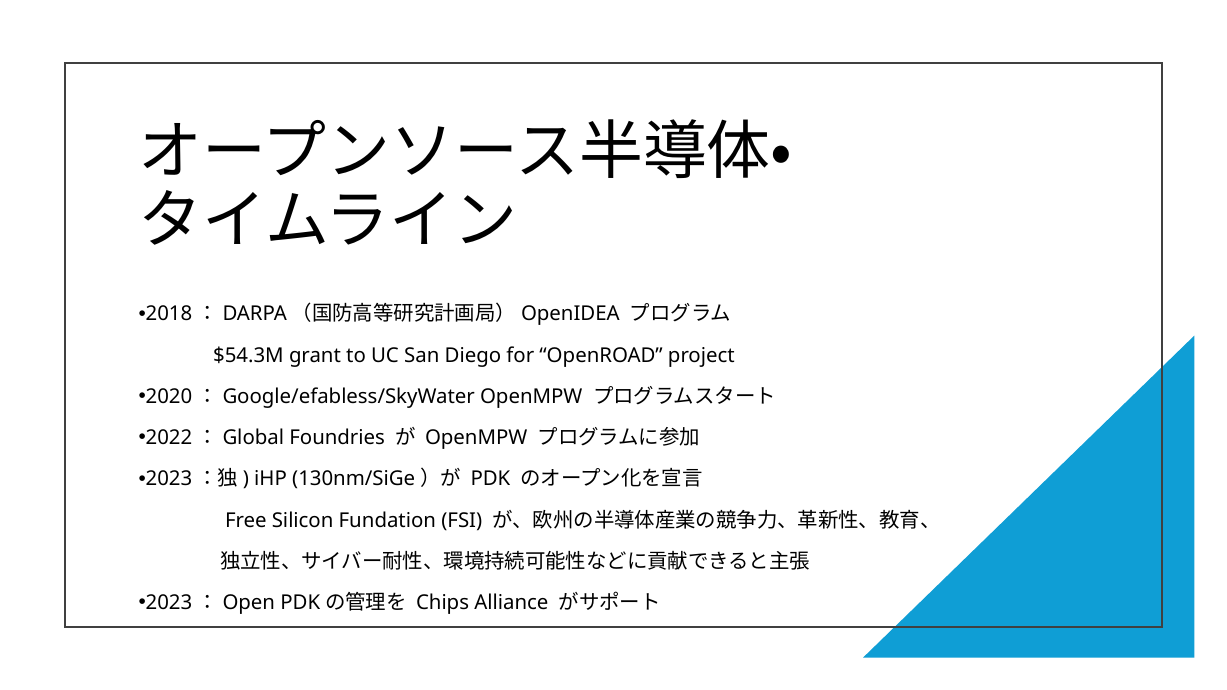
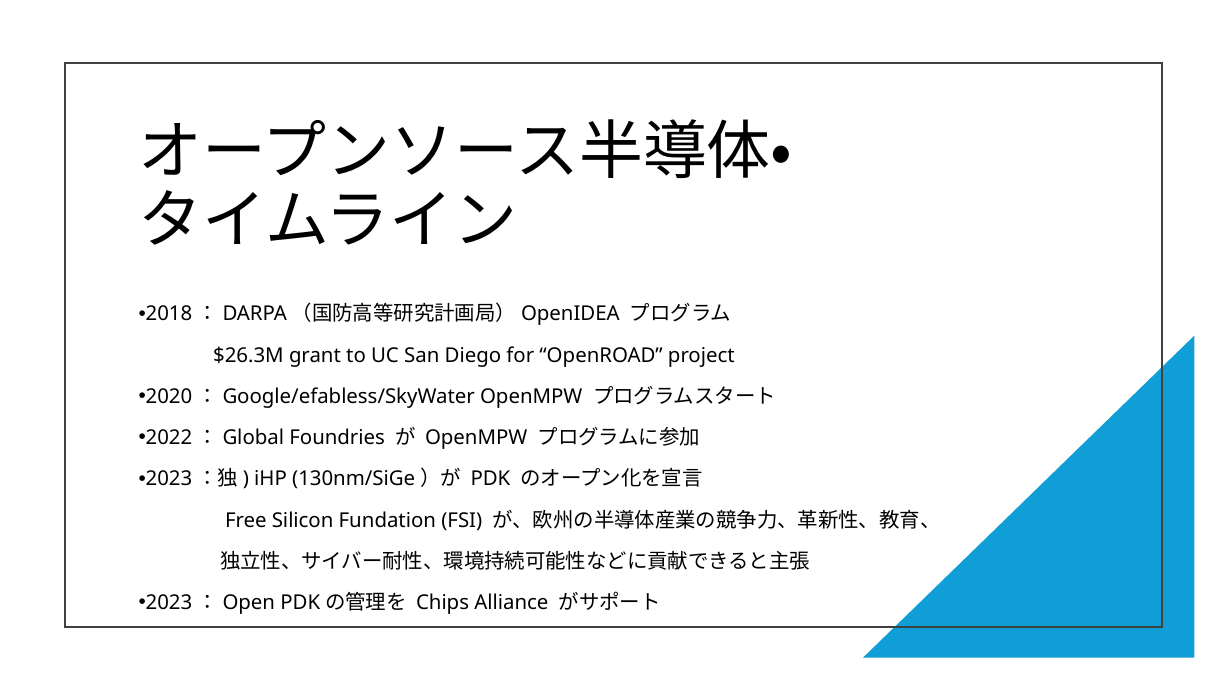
$54.3M: $54.3M -> $26.3M
